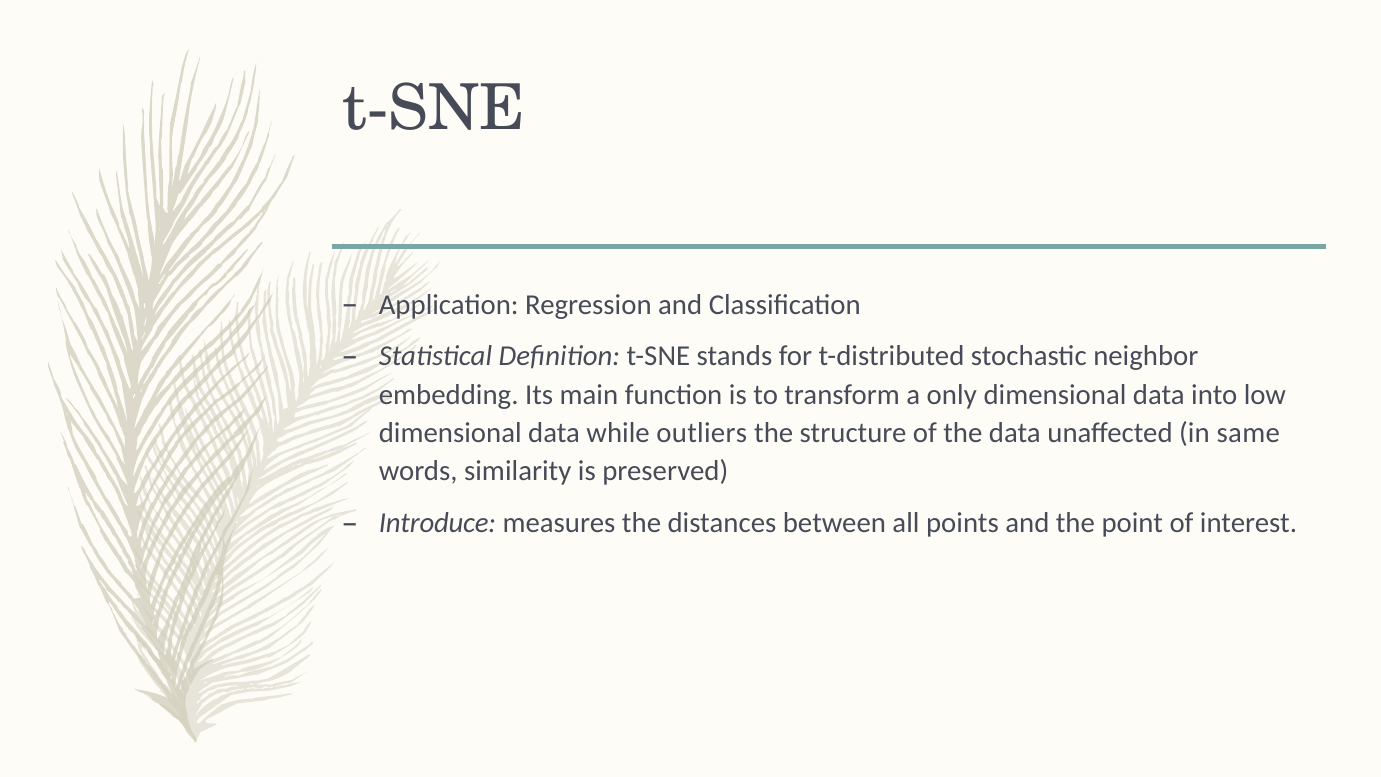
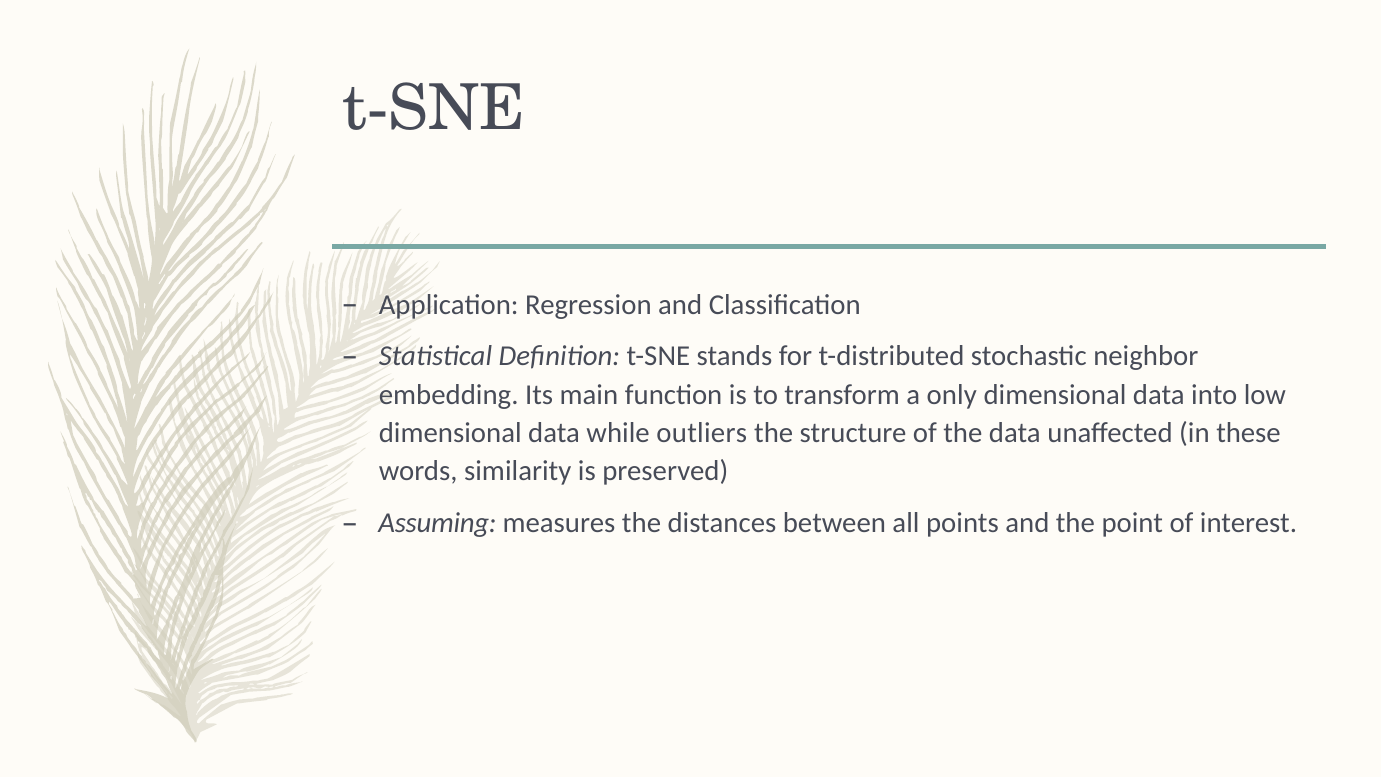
same: same -> these
Introduce: Introduce -> Assuming
